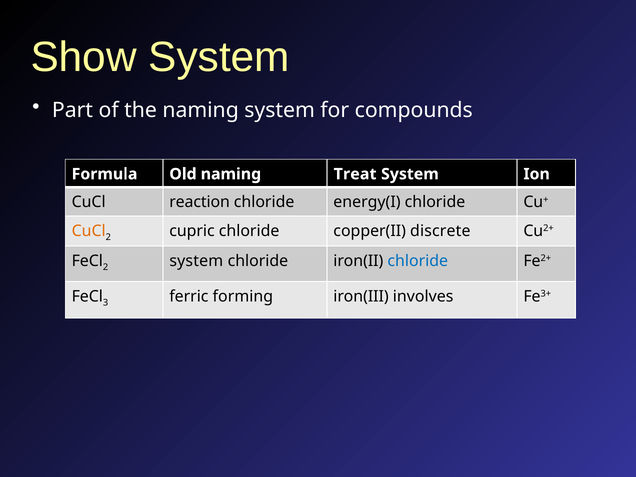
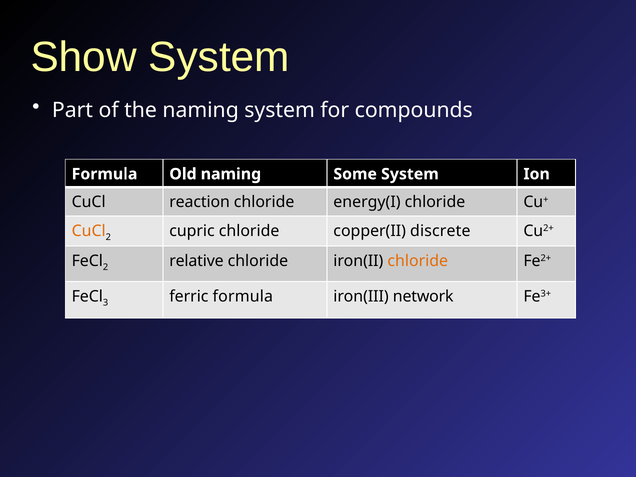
Treat: Treat -> Some
system at (196, 261): system -> relative
chloride at (418, 261) colour: blue -> orange
ferric forming: forming -> formula
involves: involves -> network
